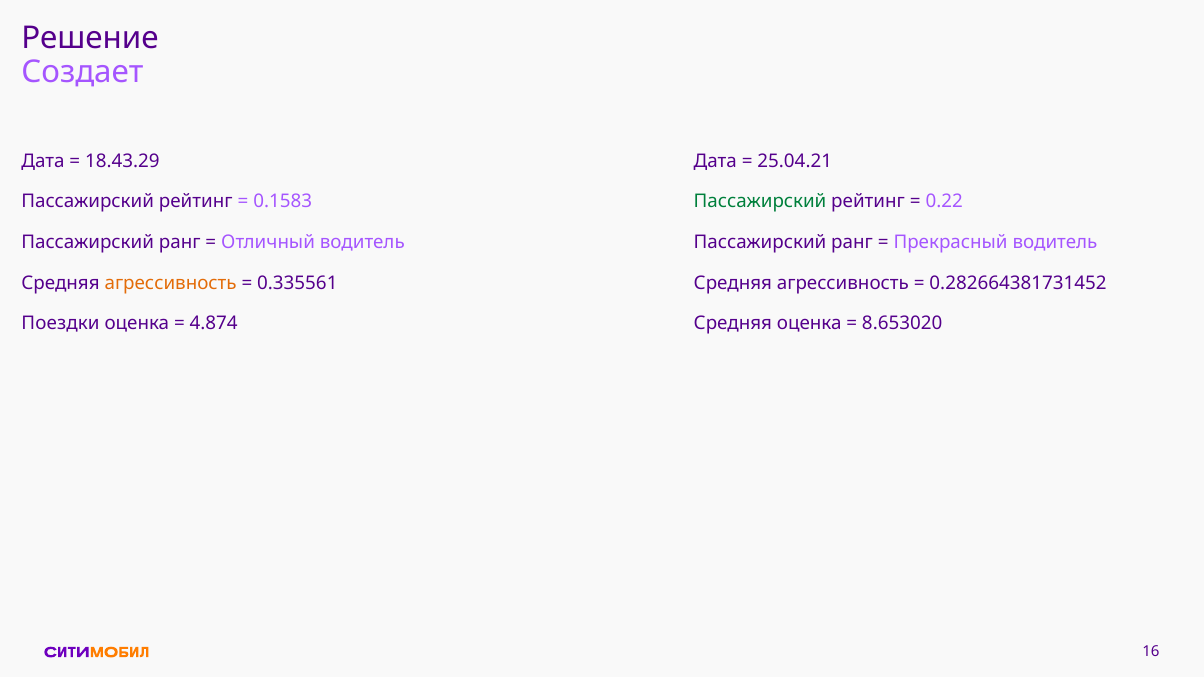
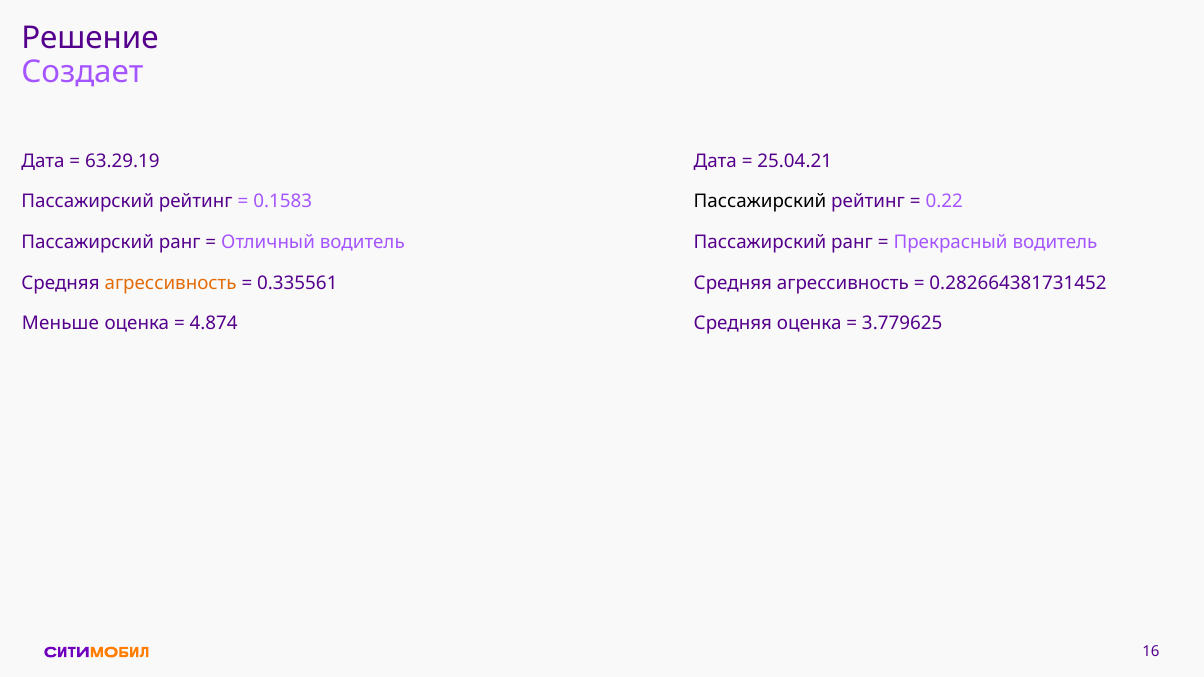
18.43.29: 18.43.29 -> 63.29.19
Пассажирский at (760, 202) colour: green -> black
8.653020: 8.653020 -> 3.779625
Поездки: Поездки -> Меньше
